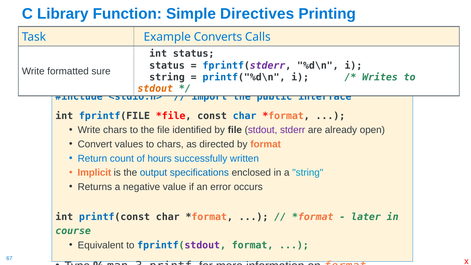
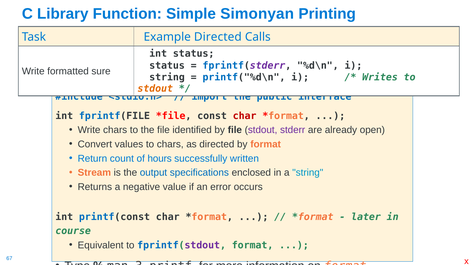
Directives: Directives -> Simonyan
Example Converts: Converts -> Directed
char at (245, 116) colour: blue -> red
Implicit: Implicit -> Stream
